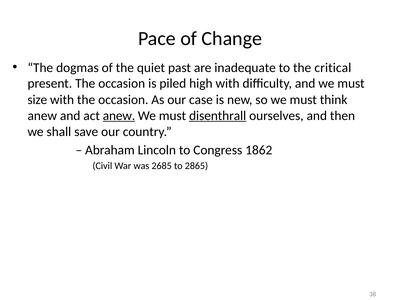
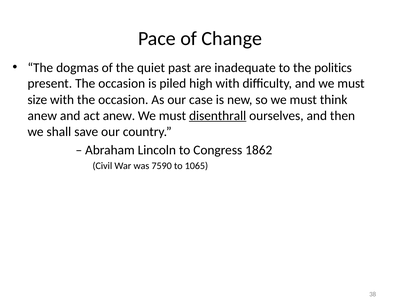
critical: critical -> politics
anew at (119, 116) underline: present -> none
2685: 2685 -> 7590
2865: 2865 -> 1065
